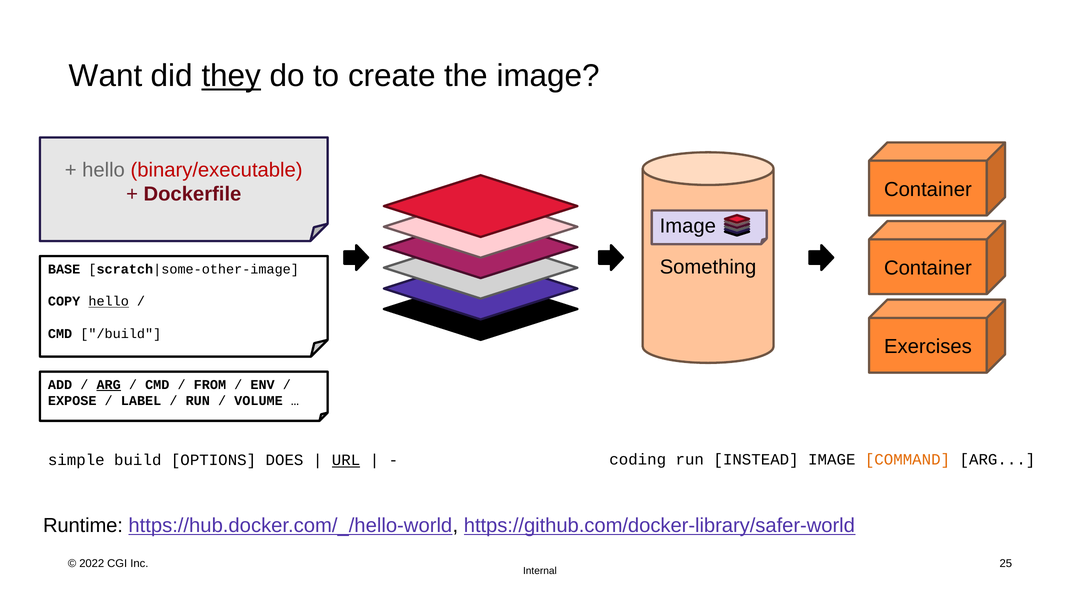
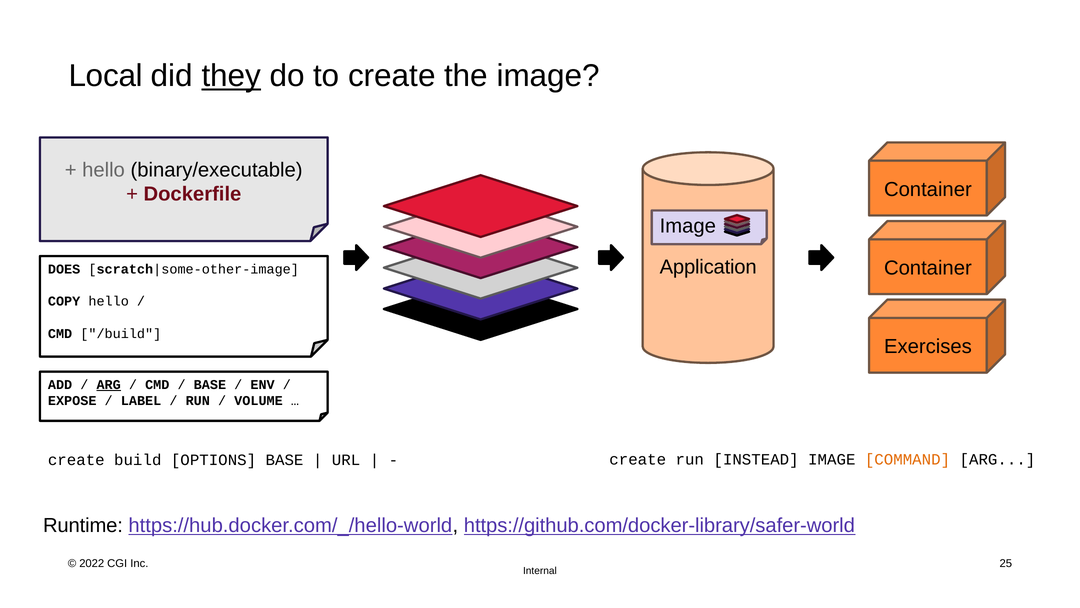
Want: Want -> Local
binary/executable colour: red -> black
Something: Something -> Application
BASE: BASE -> DOES
hello at (109, 301) underline: present -> none
FROM at (210, 384): FROM -> BASE
simple at (76, 460): simple -> create
OPTIONS DOES: DOES -> BASE
URL underline: present -> none
coding at (638, 459): coding -> create
